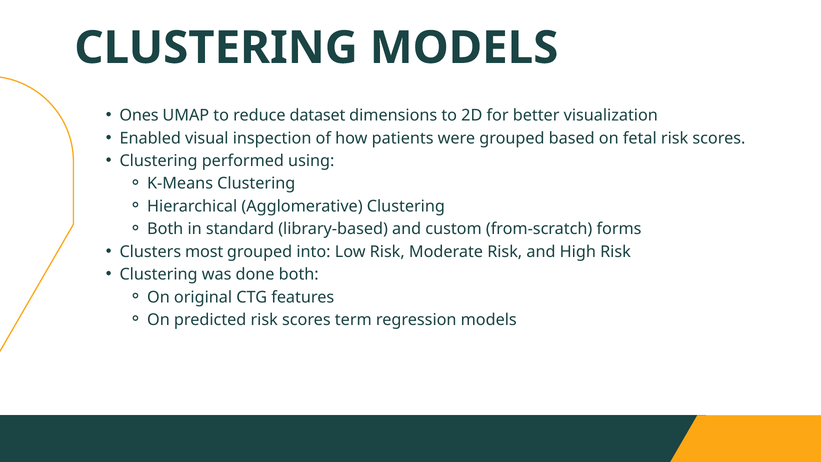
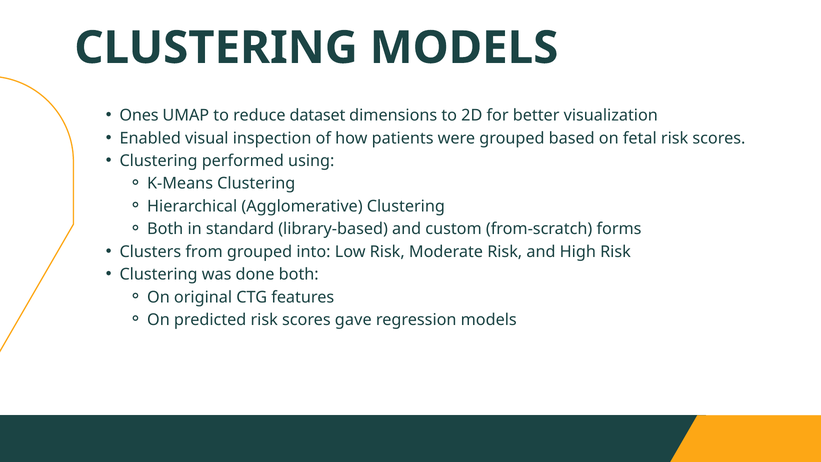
most: most -> from
term: term -> gave
